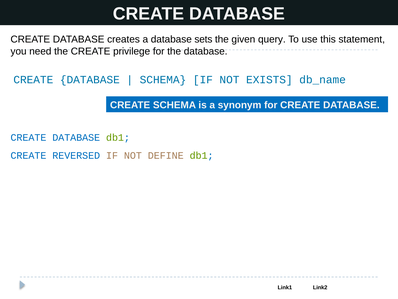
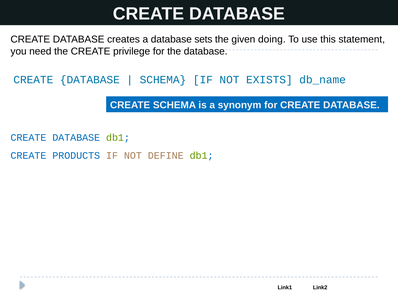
query: query -> doing
REVERSED: REVERSED -> PRODUCTS
